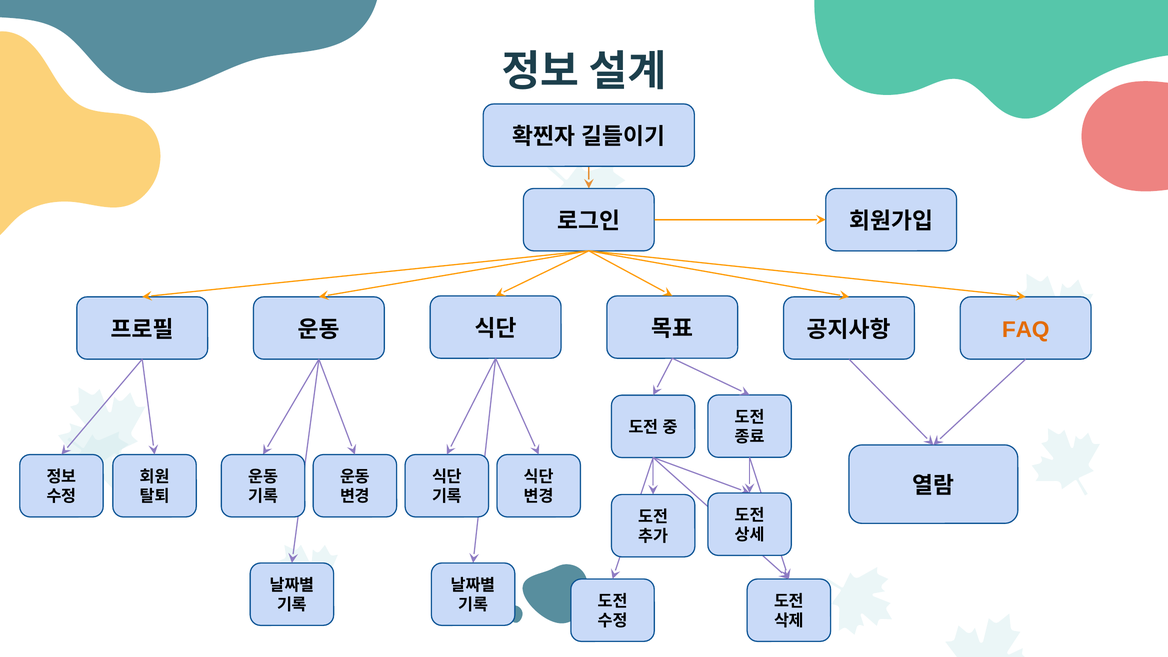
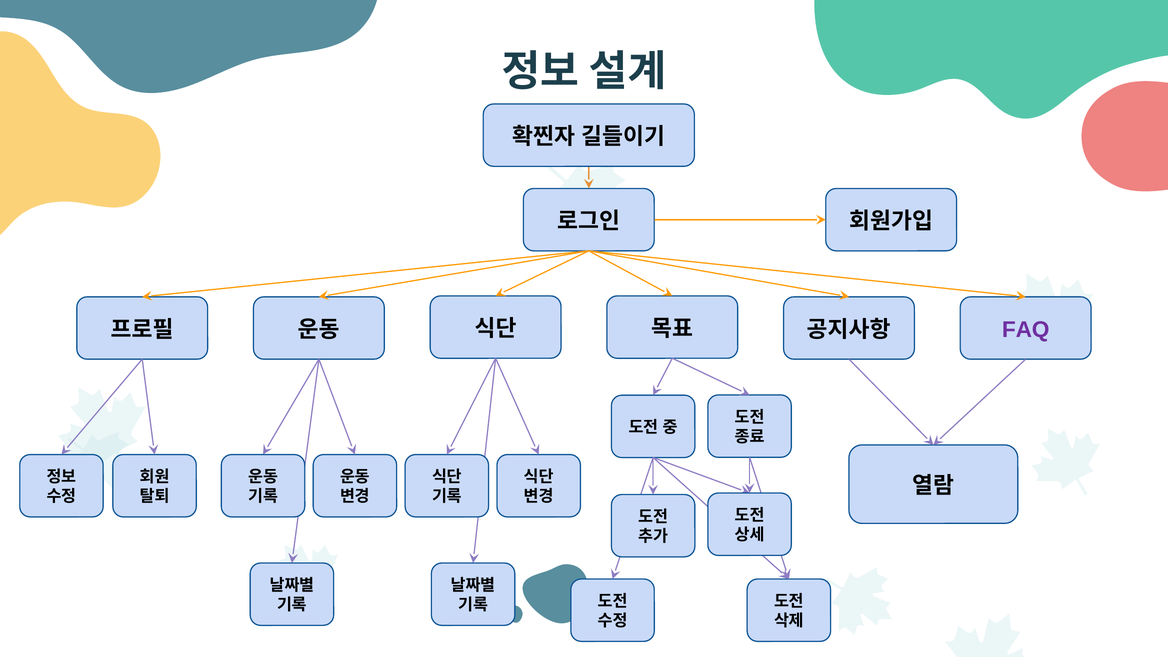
FAQ colour: orange -> purple
